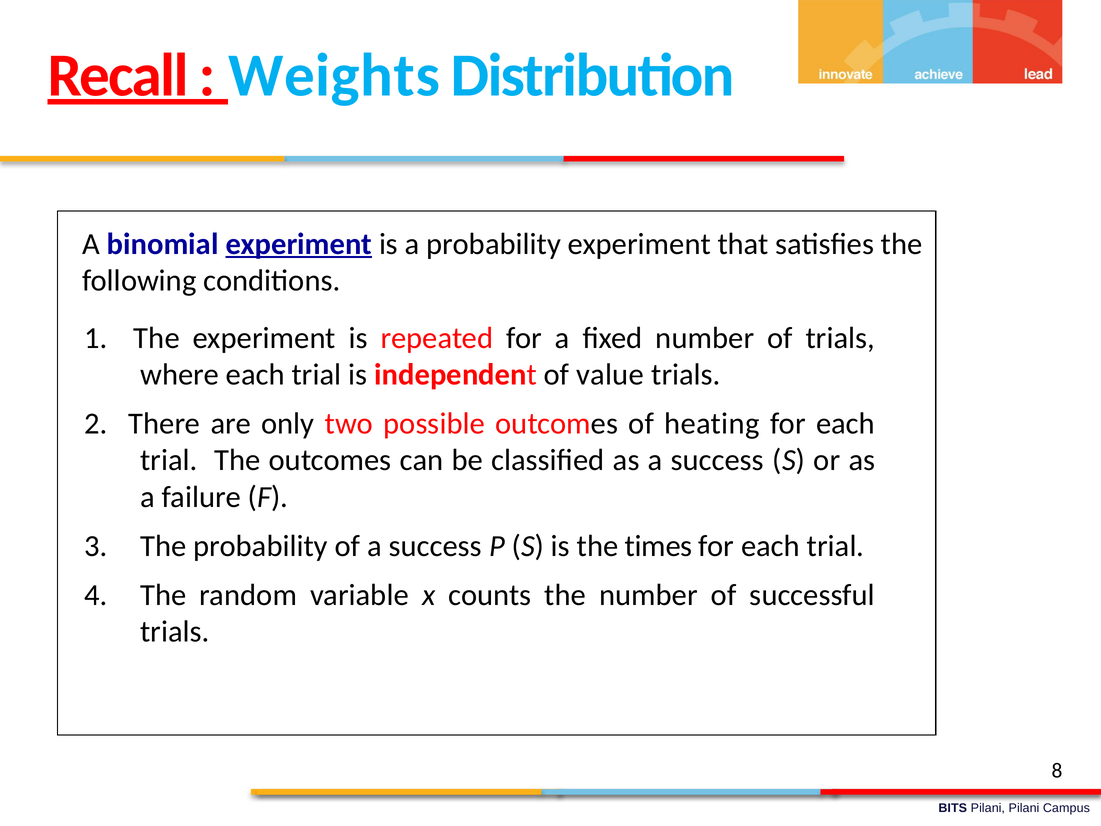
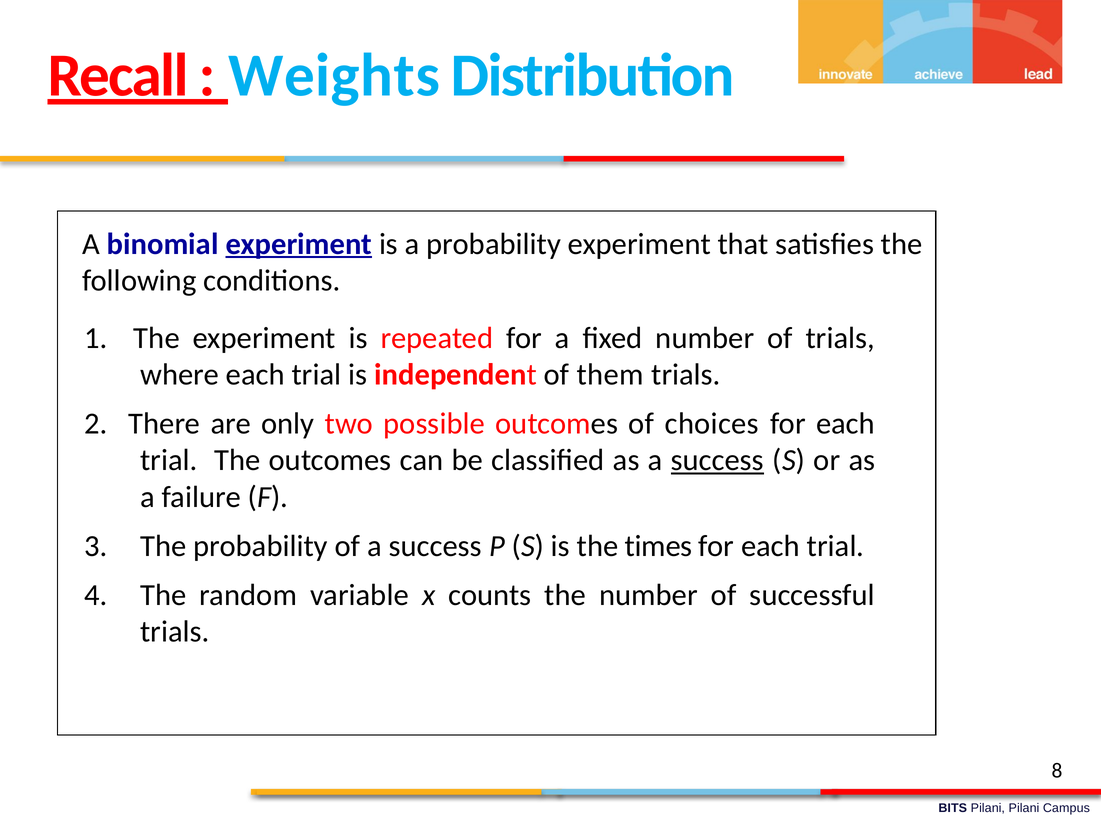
value: value -> them
heating: heating -> choices
success at (717, 460) underline: none -> present
